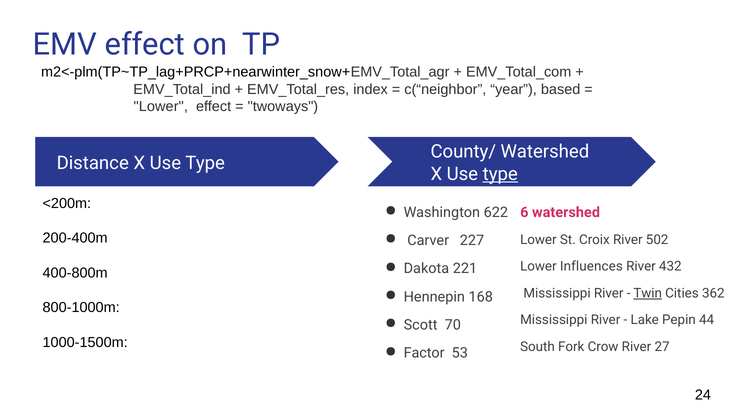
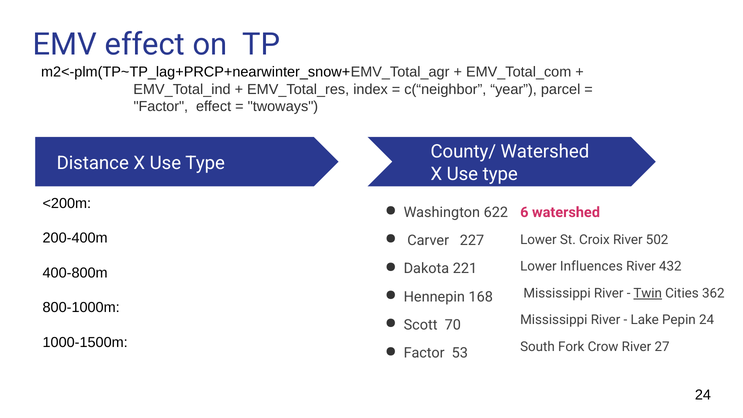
based: based -> parcel
Lower at (161, 107): Lower -> Factor
type at (500, 174) underline: present -> none
Pepin 44: 44 -> 24
